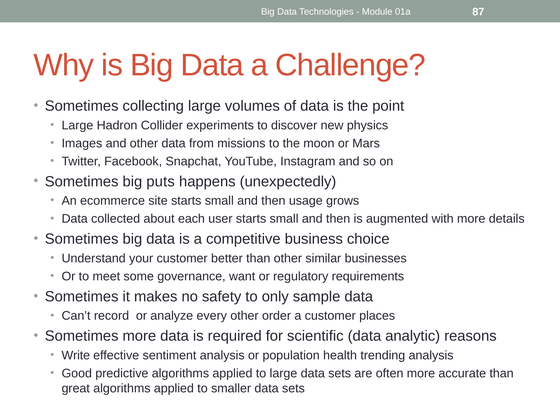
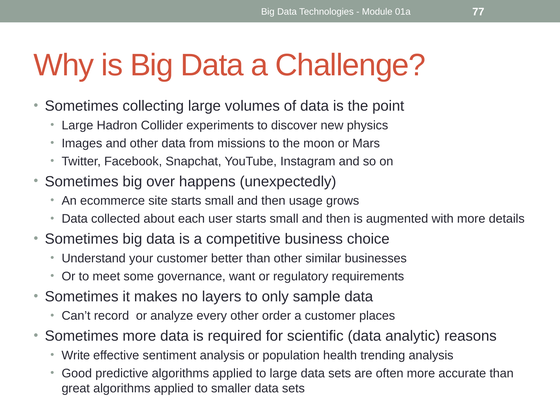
87: 87 -> 77
puts: puts -> over
safety: safety -> layers
